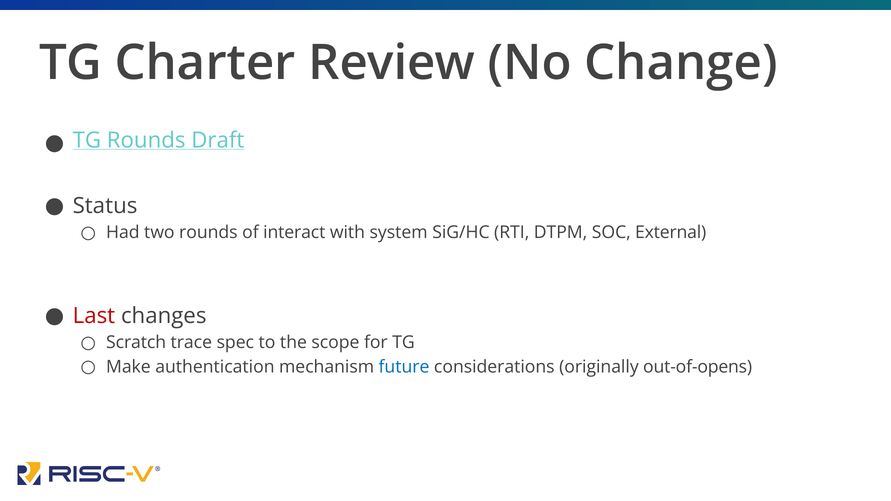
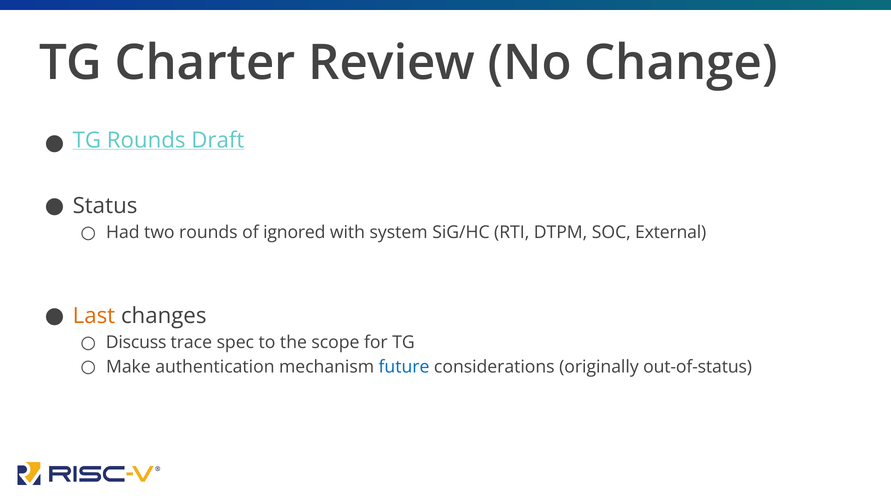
interact: interact -> ignored
Last colour: red -> orange
Scratch: Scratch -> Discuss
out-of-opens: out-of-opens -> out-of-status
